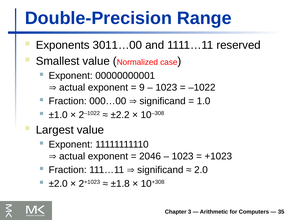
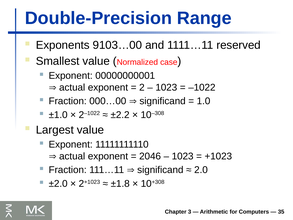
3011…00: 3011…00 -> 9103…00
9: 9 -> 2
